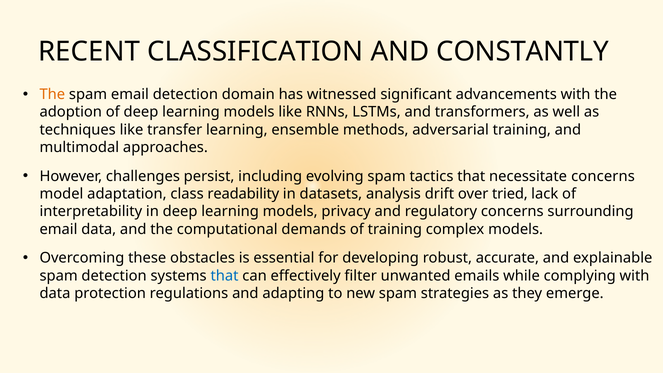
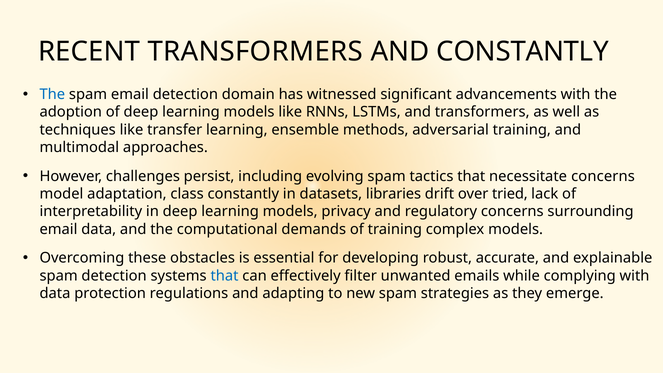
RECENT CLASSIFICATION: CLASSIFICATION -> TRANSFORMERS
The at (52, 94) colour: orange -> blue
class readability: readability -> constantly
analysis: analysis -> libraries
